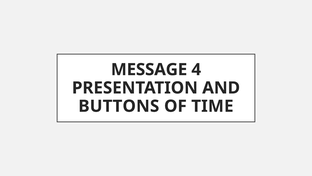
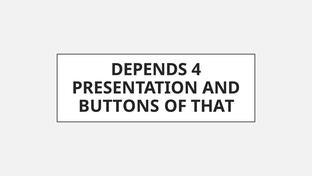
MESSAGE: MESSAGE -> DEPENDS
TIME: TIME -> THAT
